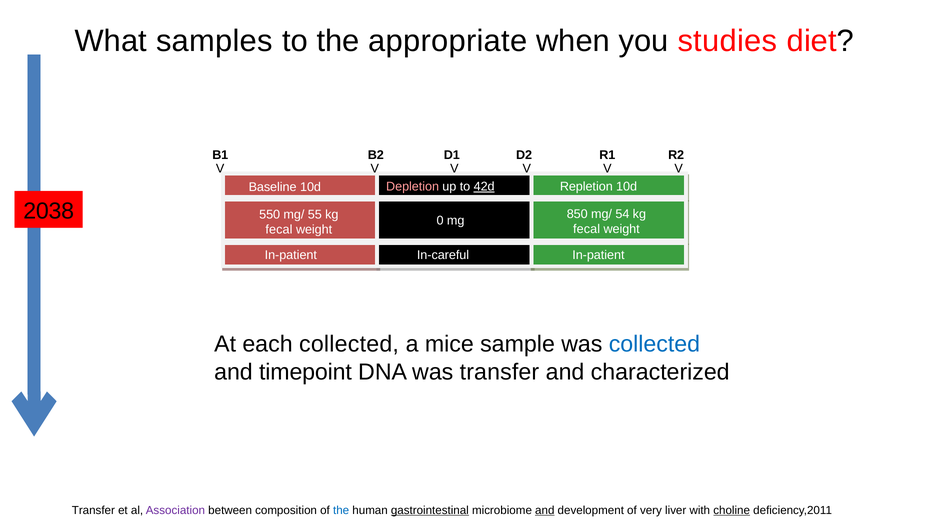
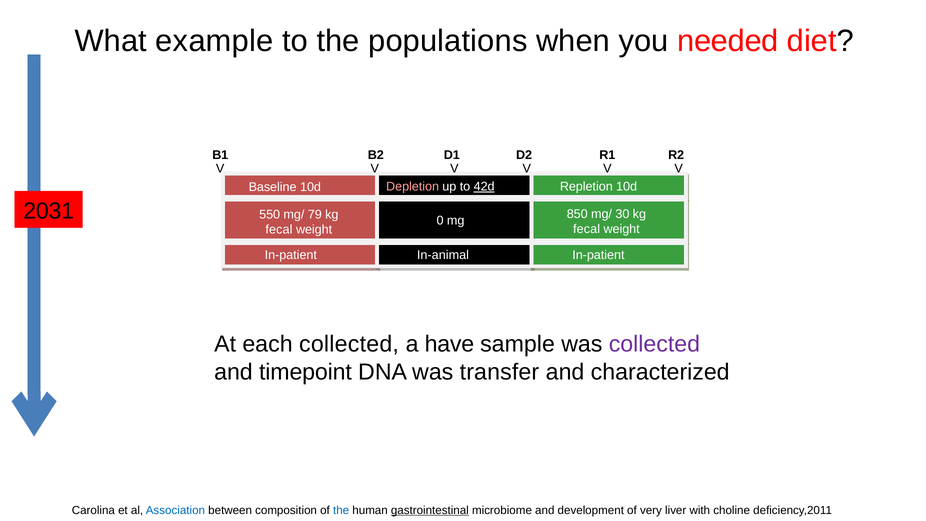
samples: samples -> example
appropriate: appropriate -> populations
studies: studies -> needed
2038: 2038 -> 2031
54: 54 -> 30
55: 55 -> 79
In-careful: In-careful -> In-animal
mice: mice -> have
collected at (654, 344) colour: blue -> purple
Transfer at (93, 510): Transfer -> Carolina
Association colour: purple -> blue
and at (545, 510) underline: present -> none
choline underline: present -> none
